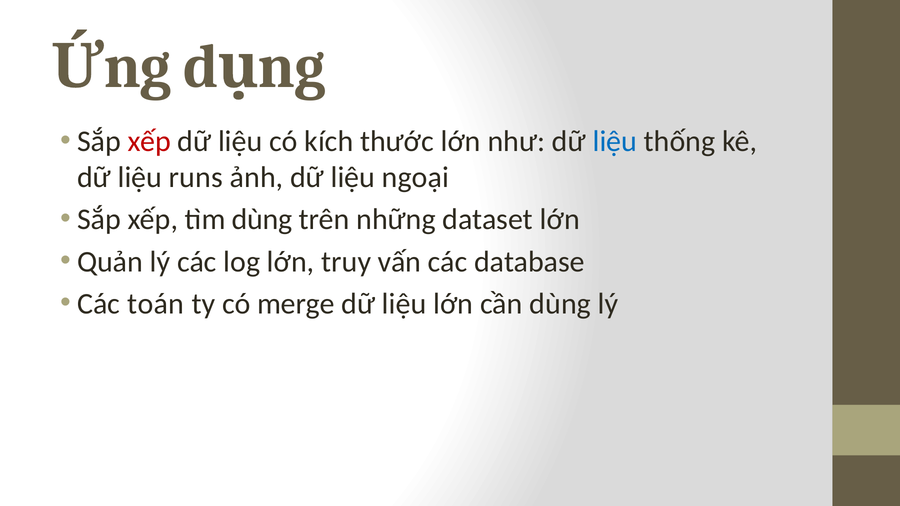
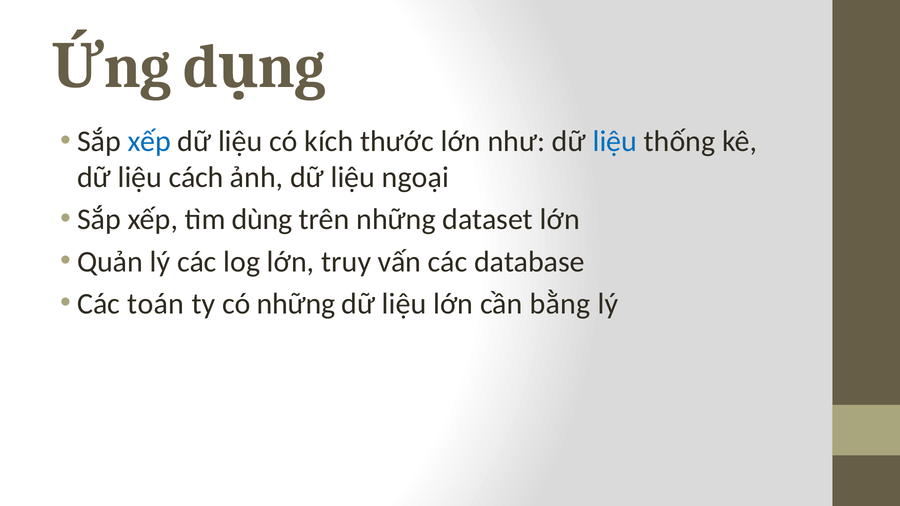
xếp at (149, 142) colour: red -> blue
runs: runs -> cách
có merge: merge -> những
cần dùng: dùng -> bằng
